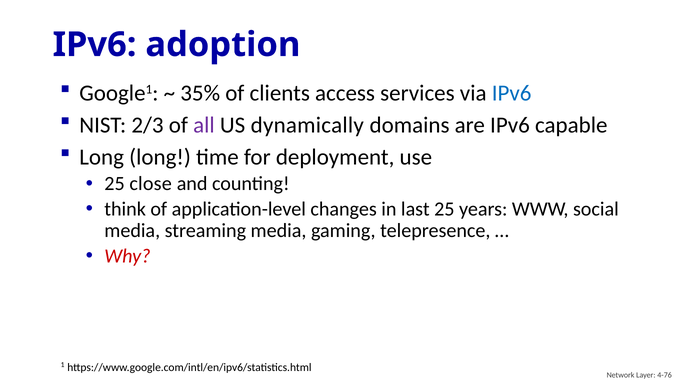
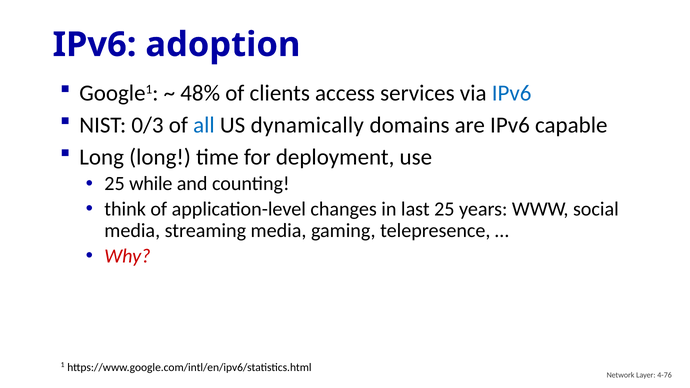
35%: 35% -> 48%
2/3: 2/3 -> 0/3
all colour: purple -> blue
close: close -> while
